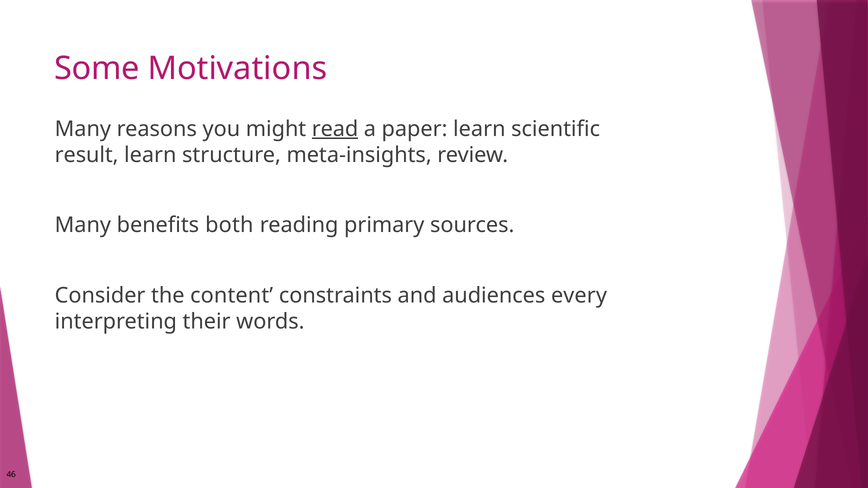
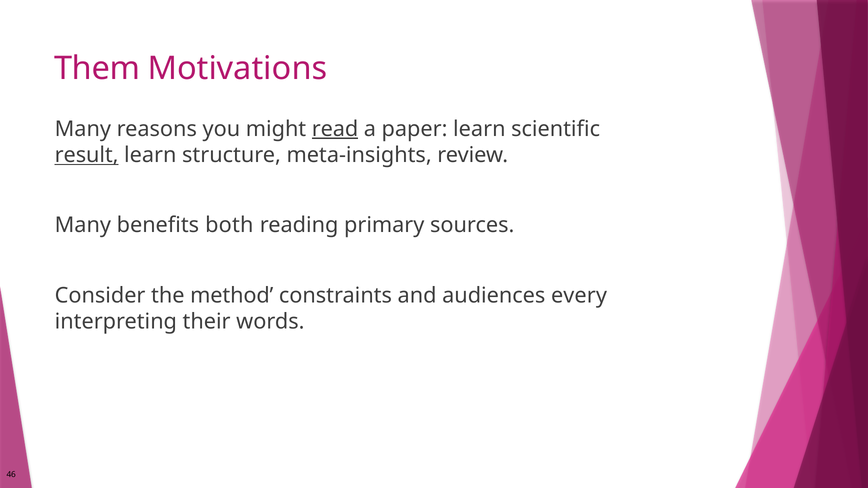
Some: Some -> Them
result underline: none -> present
content: content -> method
